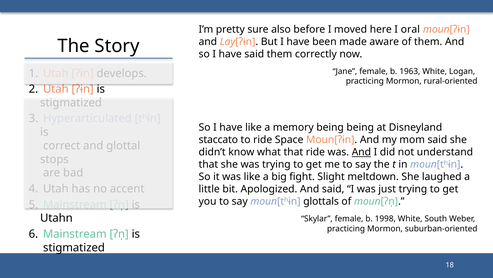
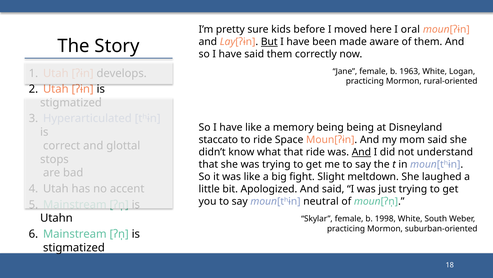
also: also -> kids
But underline: none -> present
glottals: glottals -> neutral
